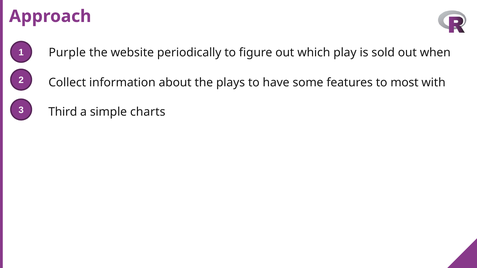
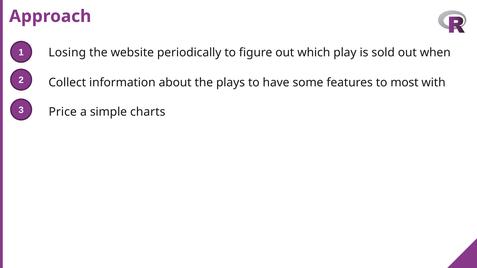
Purple: Purple -> Losing
Third: Third -> Price
